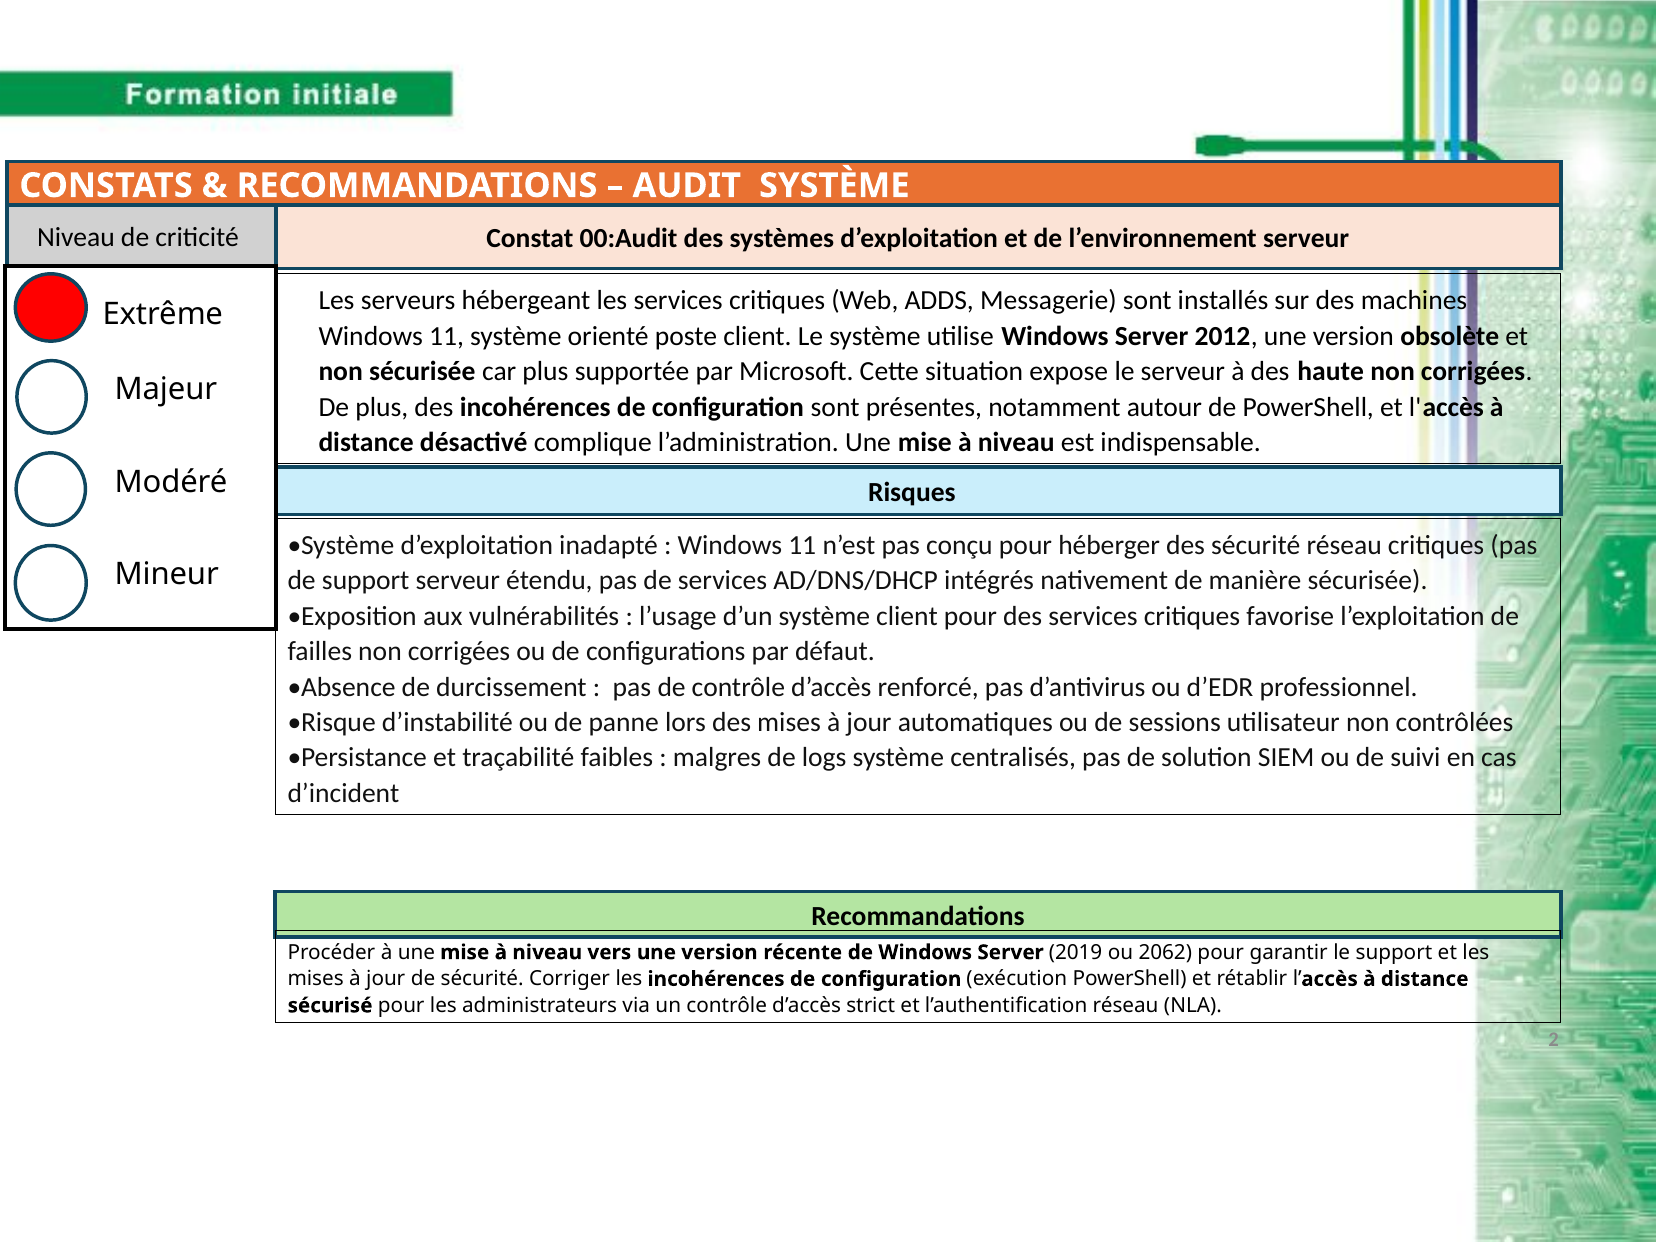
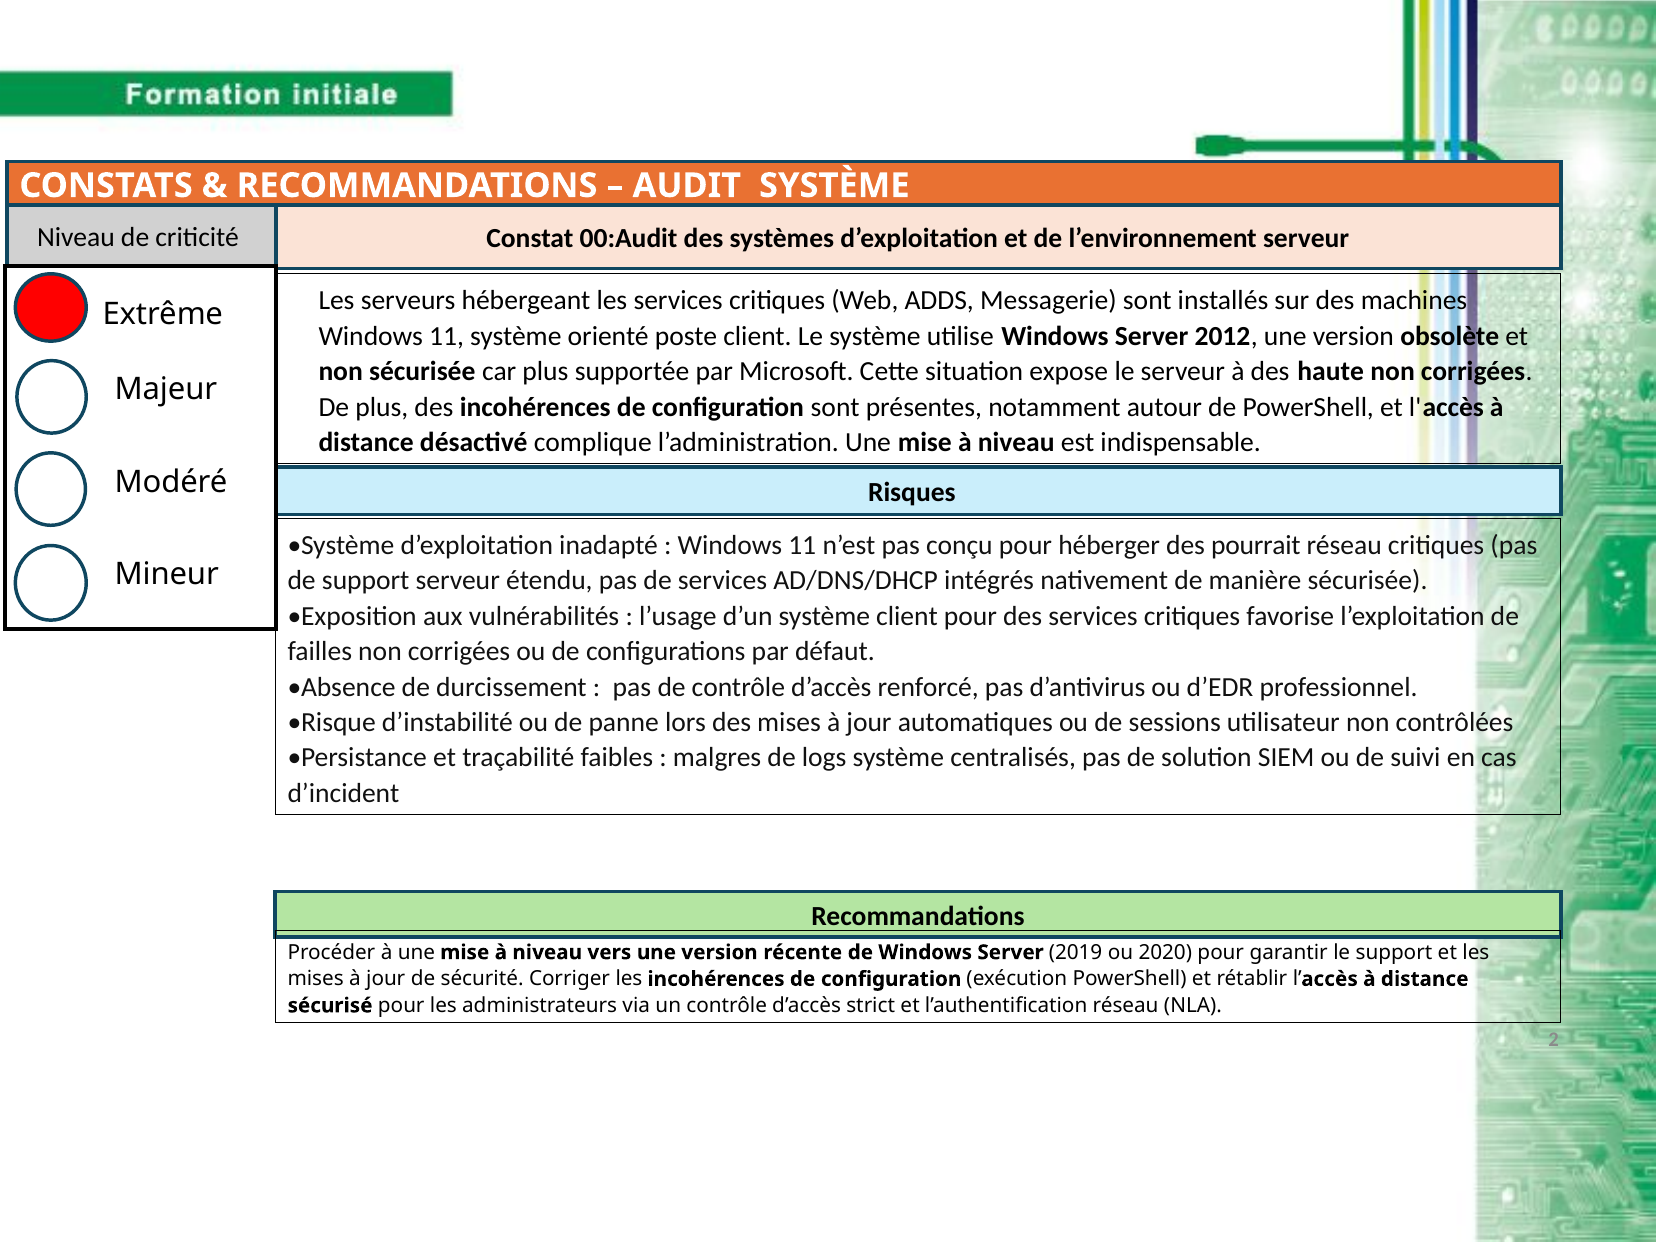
des sécurité: sécurité -> pourrait
2062: 2062 -> 2020
